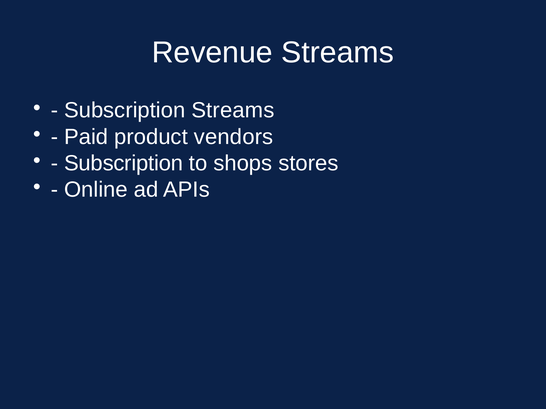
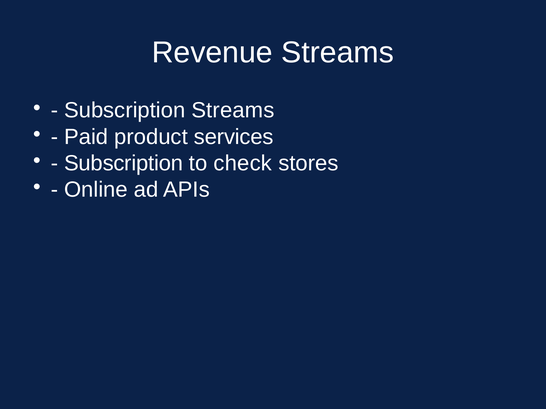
vendors: vendors -> services
shops: shops -> check
